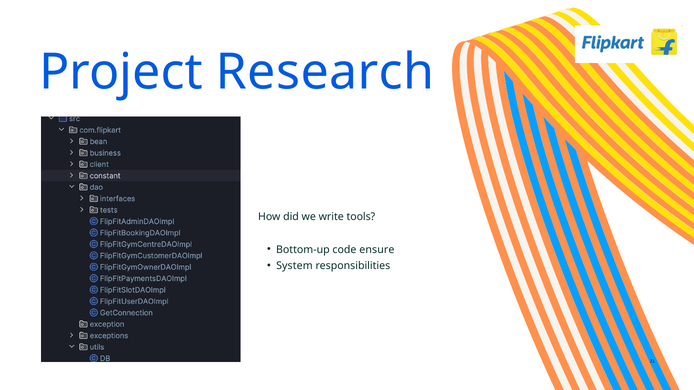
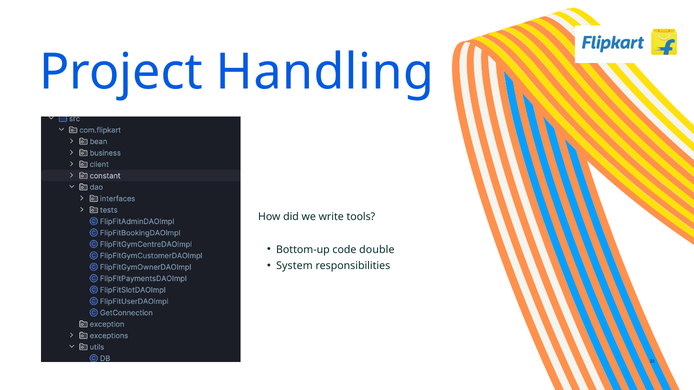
Research: Research -> Handling
ensure: ensure -> double
